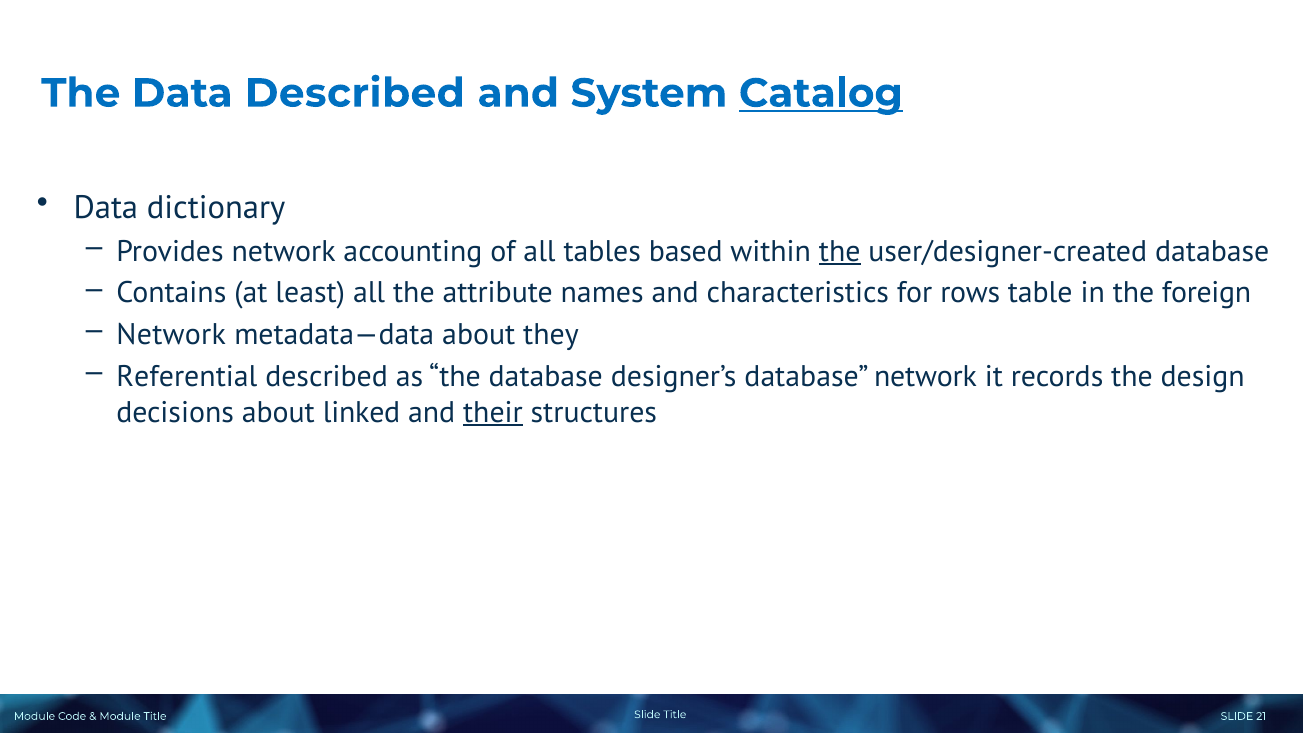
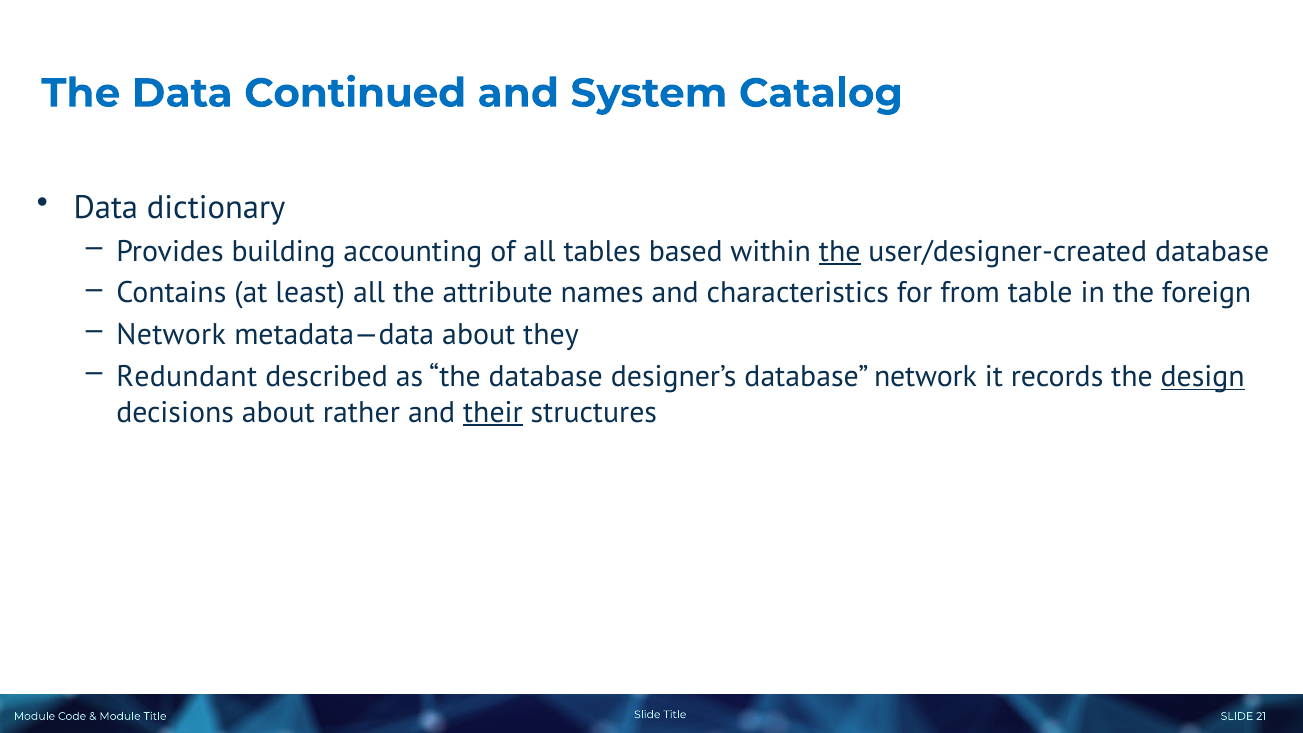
Data Described: Described -> Continued
Catalog underline: present -> none
Provides network: network -> building
rows: rows -> from
Referential: Referential -> Redundant
design underline: none -> present
linked: linked -> rather
